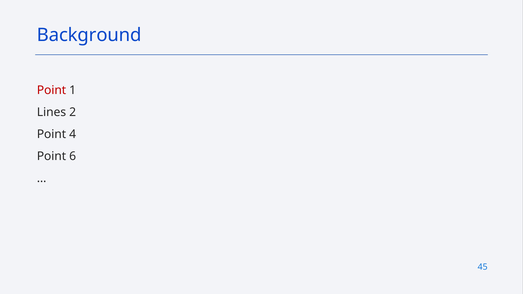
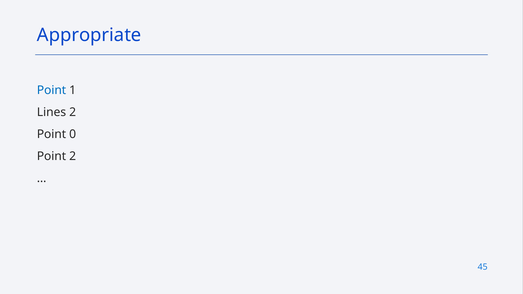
Background: Background -> Appropriate
Point at (52, 90) colour: red -> blue
4: 4 -> 0
Point 6: 6 -> 2
